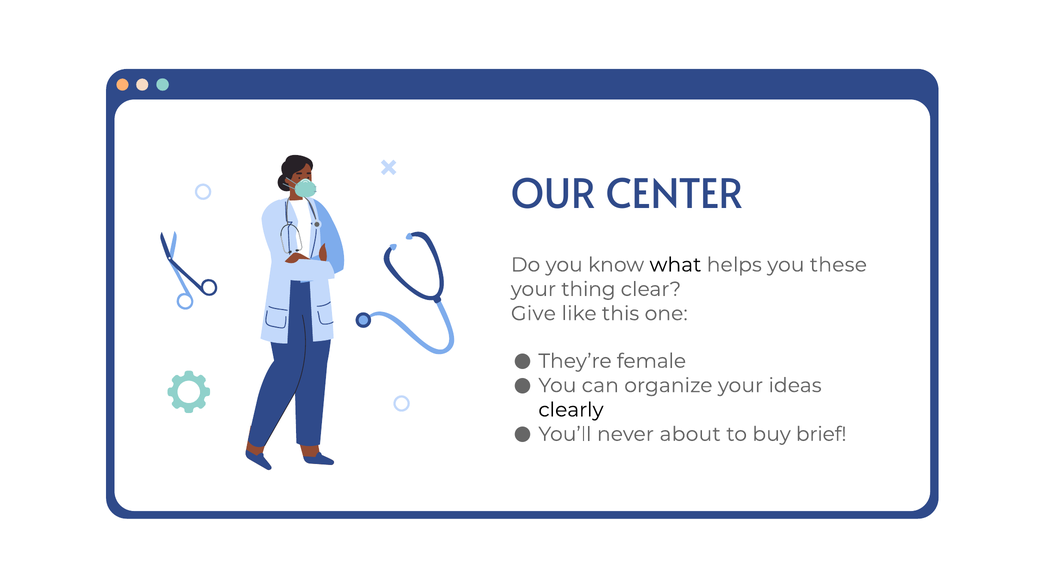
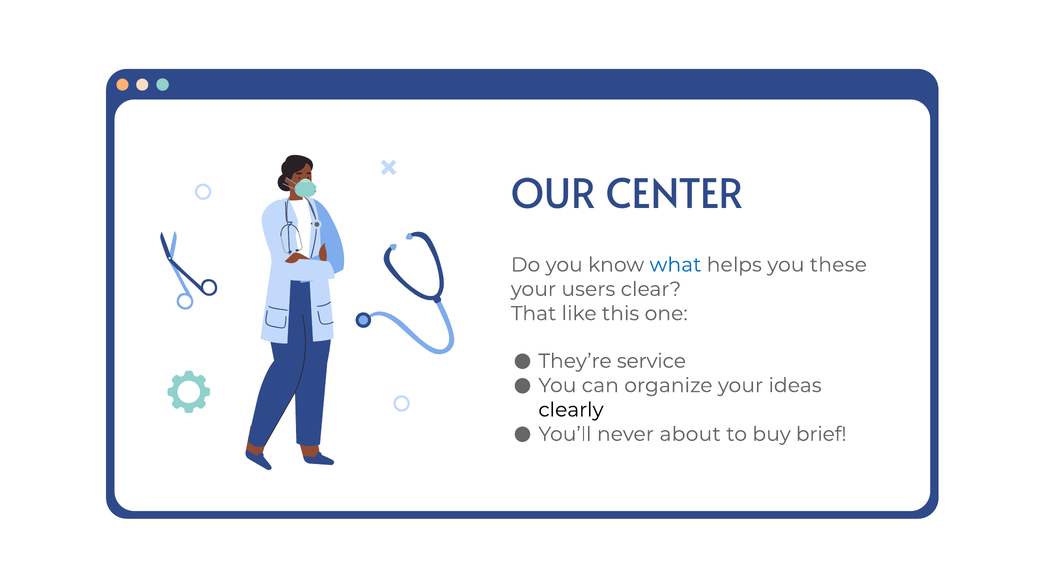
what colour: black -> blue
thing: thing -> users
Give: Give -> That
female: female -> service
